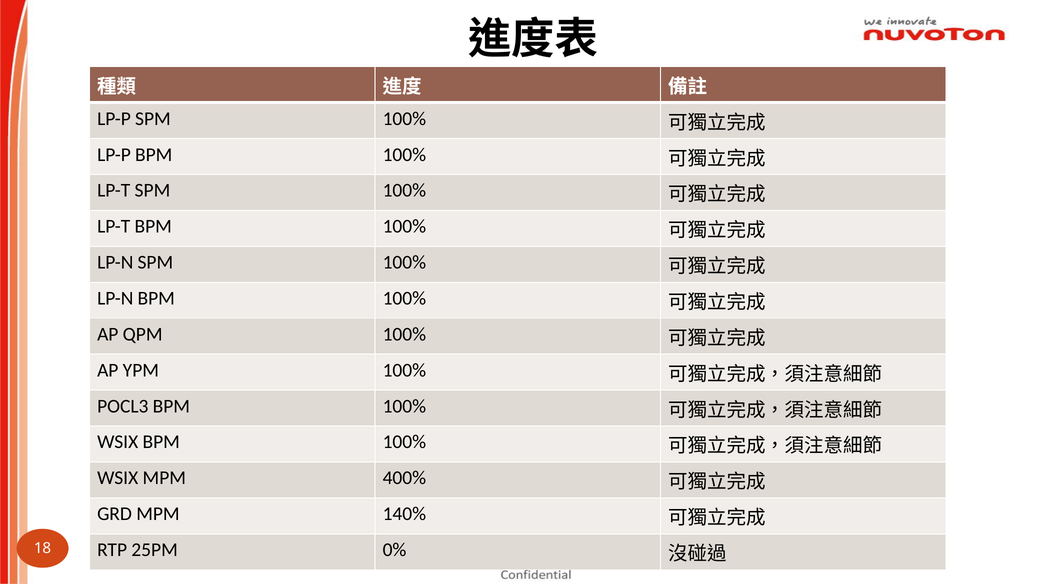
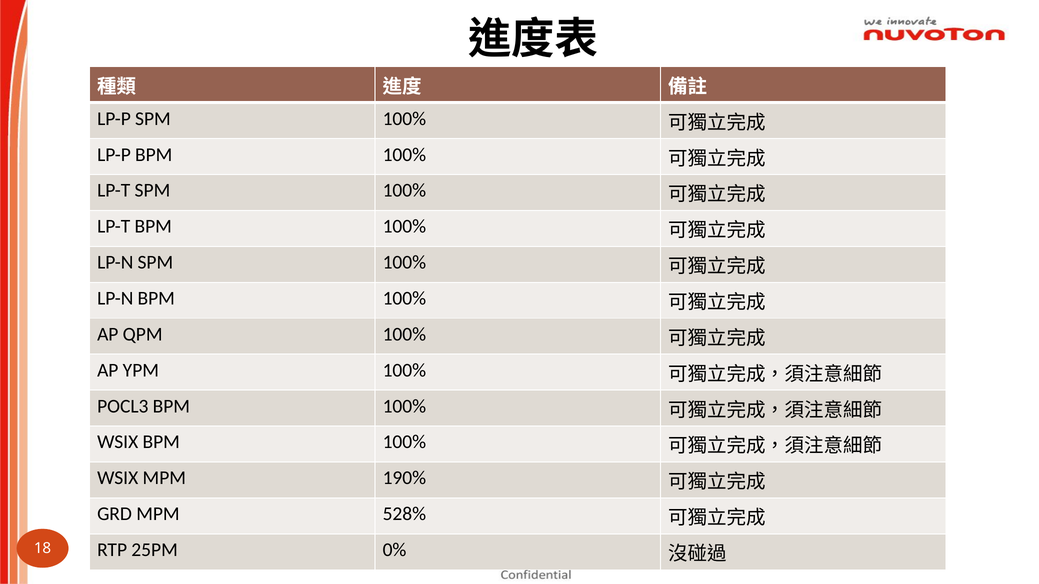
400%: 400% -> 190%
140%: 140% -> 528%
